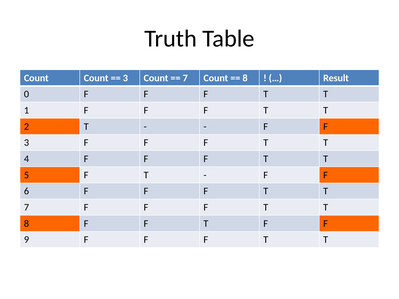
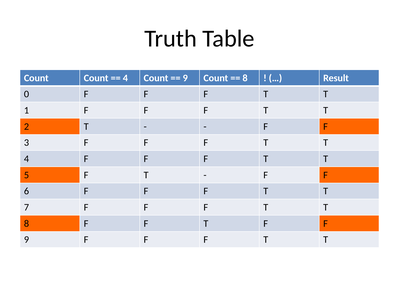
3 at (125, 78): 3 -> 4
7 at (185, 78): 7 -> 9
